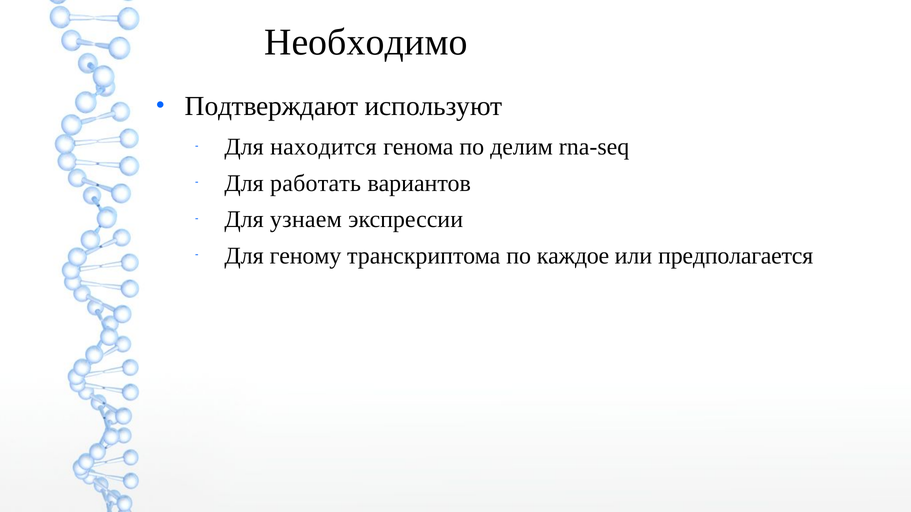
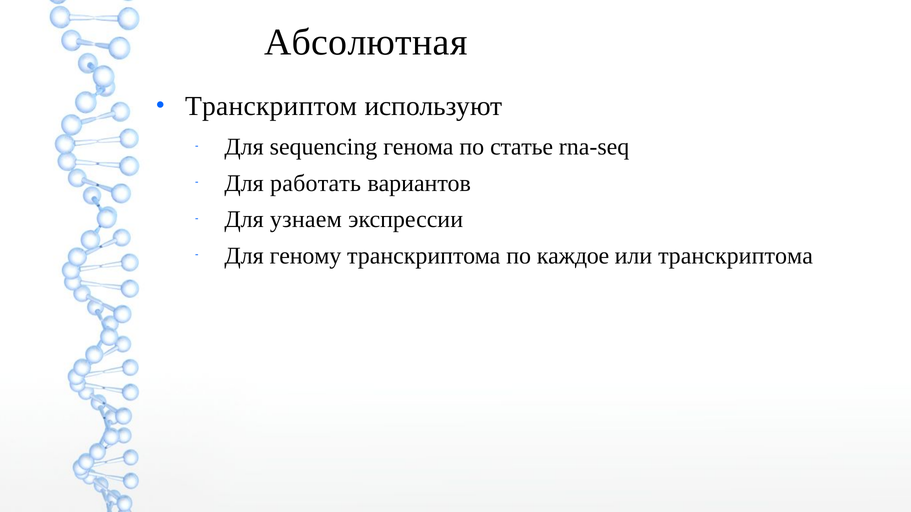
Необходимо: Необходимо -> Абсолютная
Подтверждают: Подтверждают -> Транскриптом
находится: находится -> sequencing
делим: делим -> статье
или предполагается: предполагается -> транскриптома
